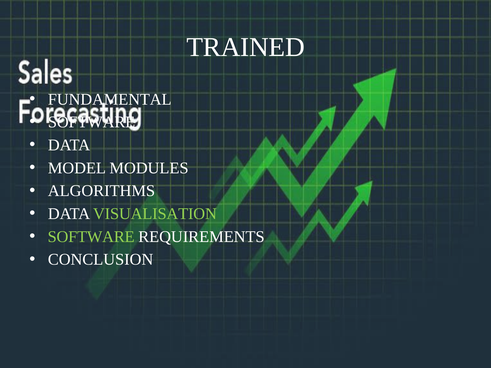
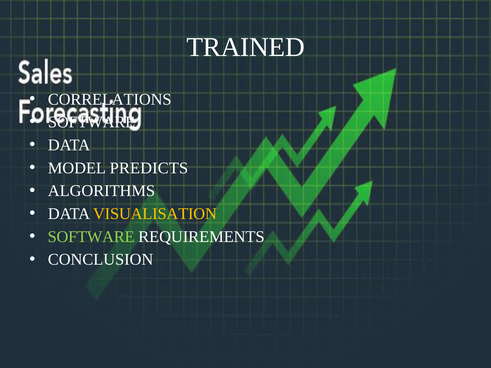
FUNDAMENTAL: FUNDAMENTAL -> CORRELATIONS
MODULES: MODULES -> PREDICTS
VISUALISATION colour: light green -> yellow
